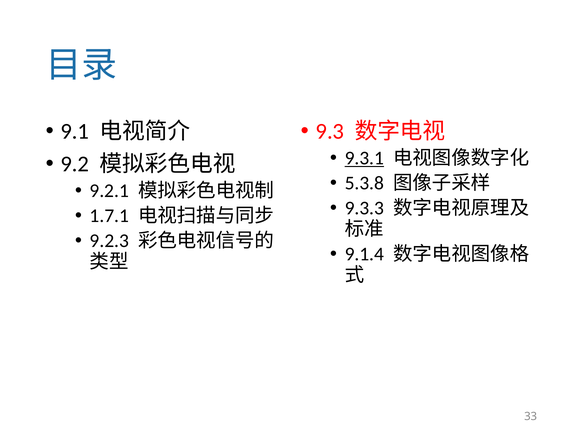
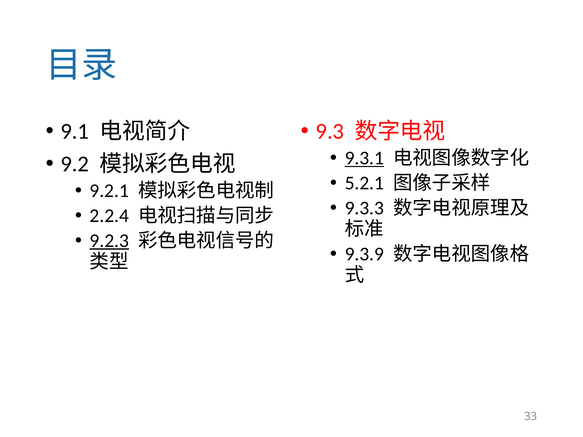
5.3.8: 5.3.8 -> 5.2.1
1.7.1: 1.7.1 -> 2.2.4
9.2.3 underline: none -> present
9.1.4: 9.1.4 -> 9.3.9
